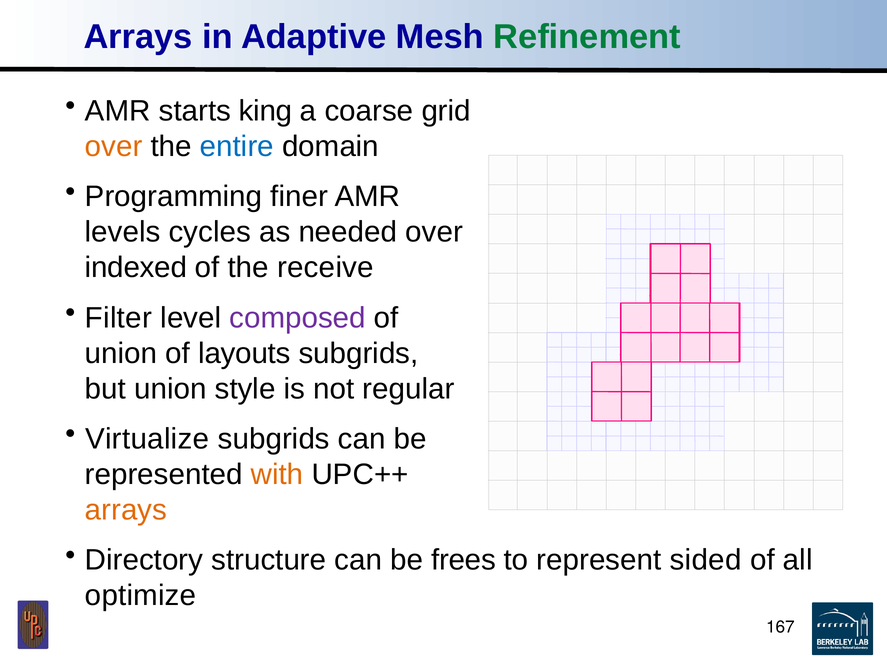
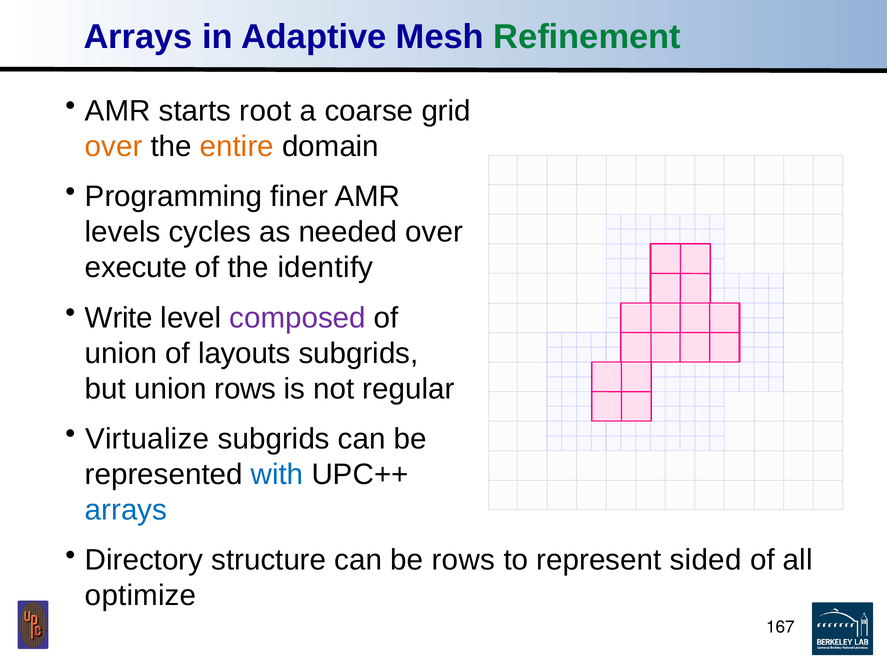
king: king -> root
entire colour: blue -> orange
indexed: indexed -> execute
receive: receive -> identify
Filter: Filter -> Write
union style: style -> rows
with colour: orange -> blue
arrays at (126, 510) colour: orange -> blue
be frees: frees -> rows
